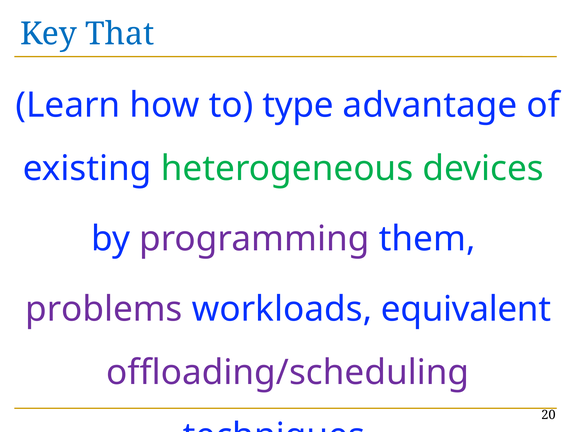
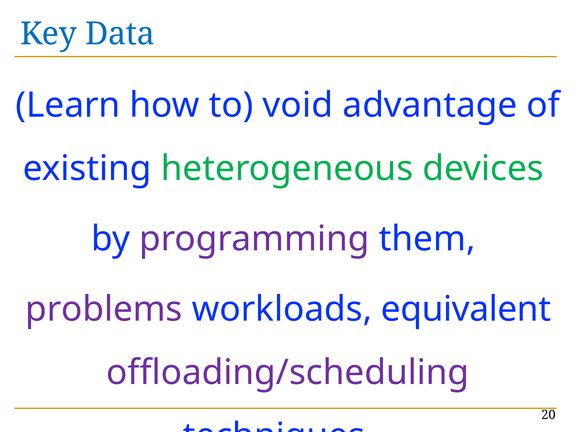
That: That -> Data
type: type -> void
